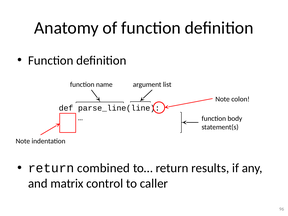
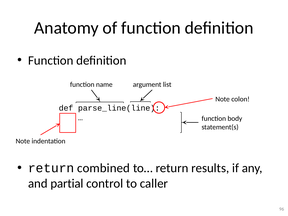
matrix: matrix -> partial
